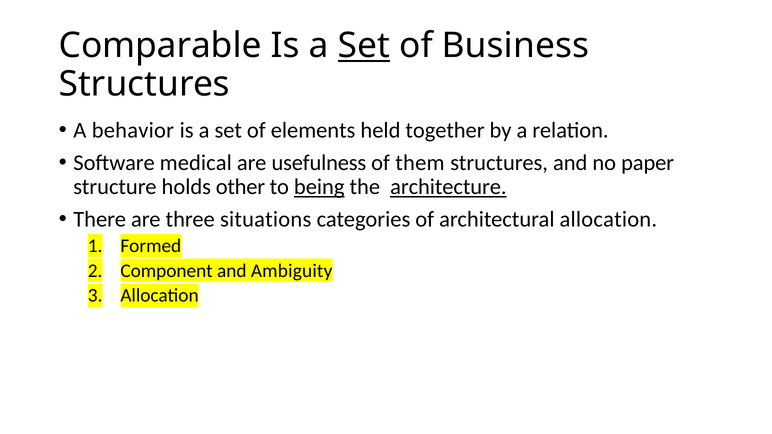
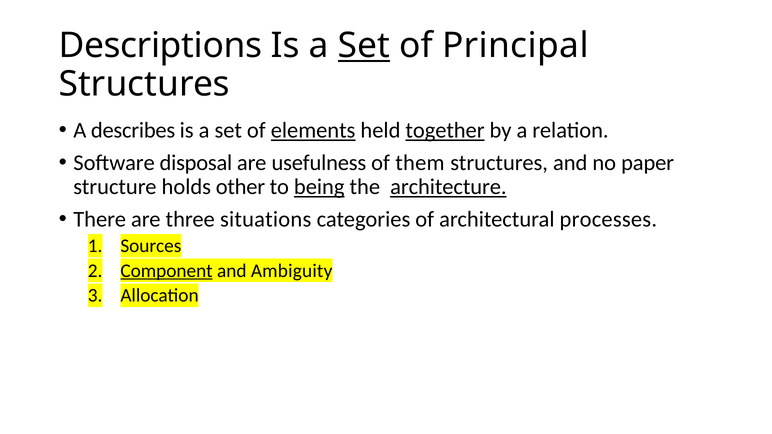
Comparable: Comparable -> Descriptions
Business: Business -> Principal
behavior: behavior -> describes
elements underline: none -> present
together underline: none -> present
medical: medical -> disposal
architectural allocation: allocation -> processes
Formed: Formed -> Sources
Component underline: none -> present
